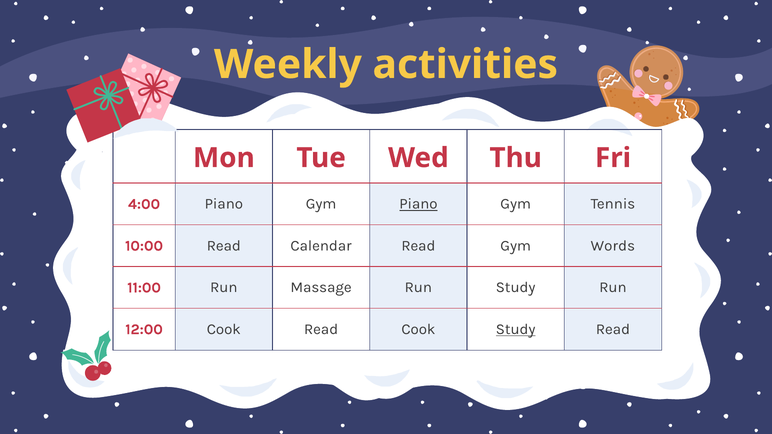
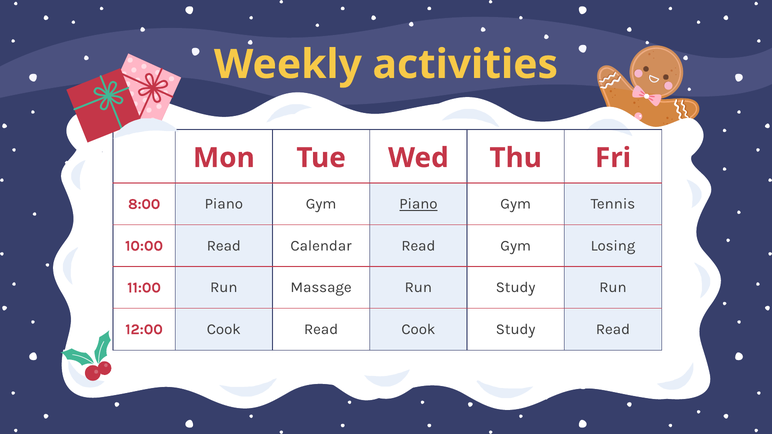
4:00: 4:00 -> 8:00
Words: Words -> Losing
Study at (516, 329) underline: present -> none
